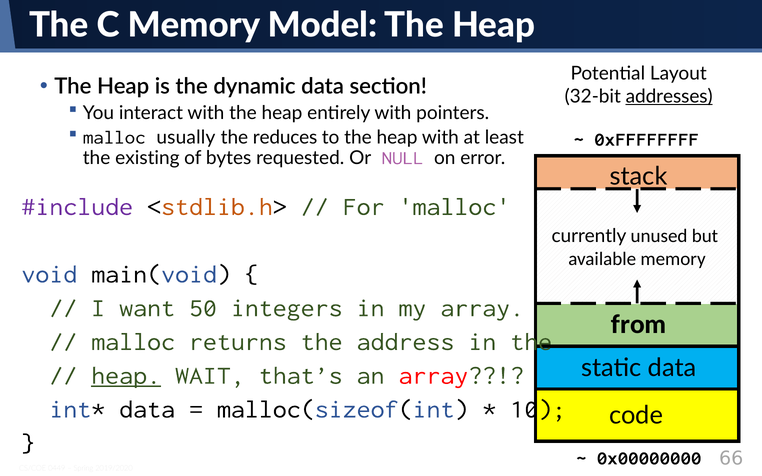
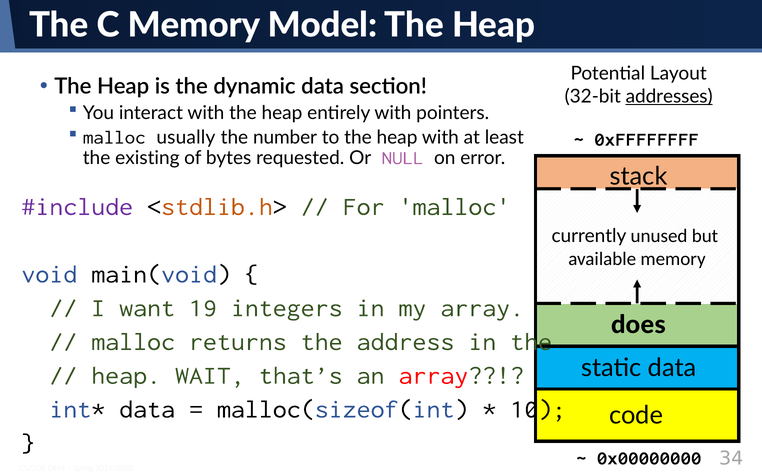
reduces: reduces -> number
50: 50 -> 19
from: from -> does
heap at (126, 376) underline: present -> none
66: 66 -> 34
